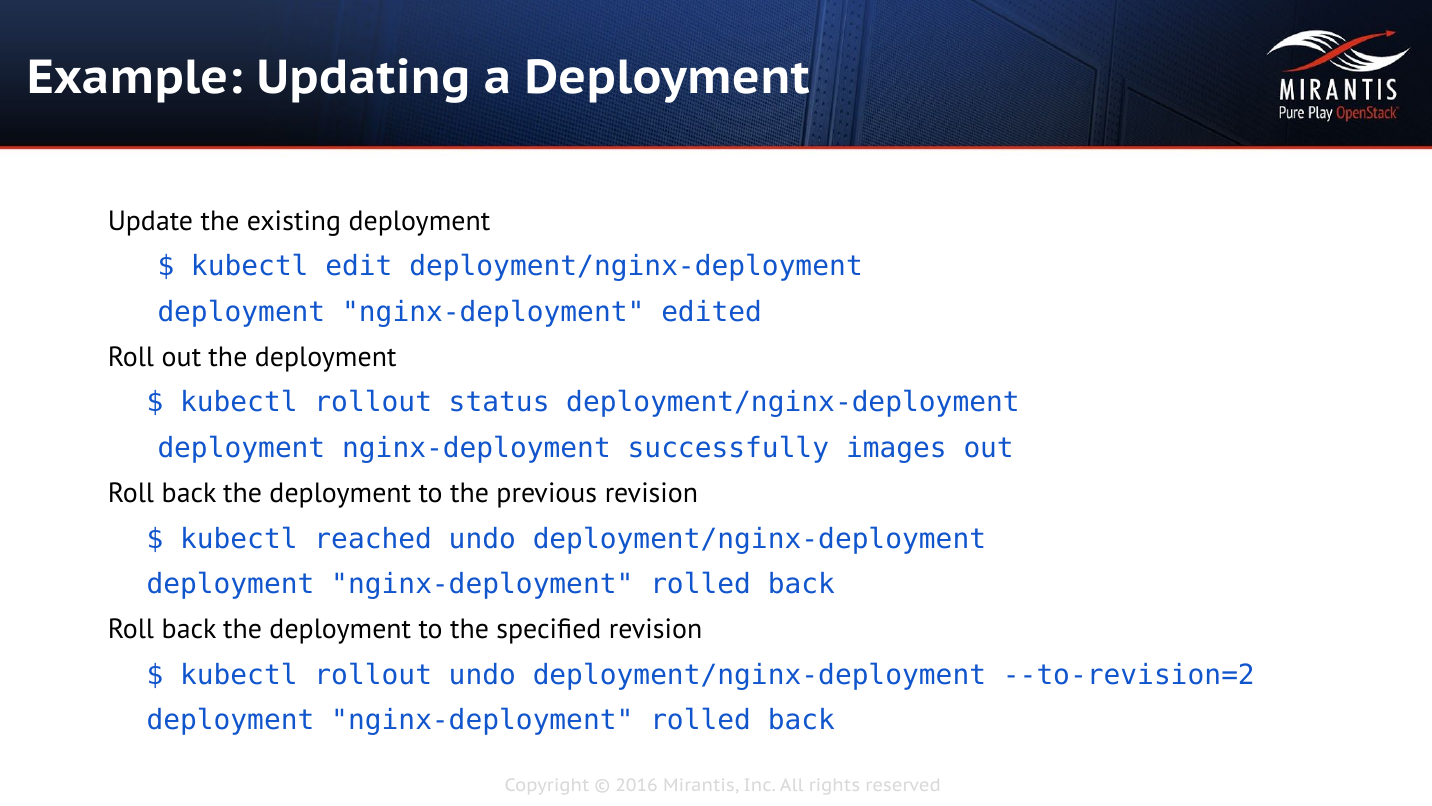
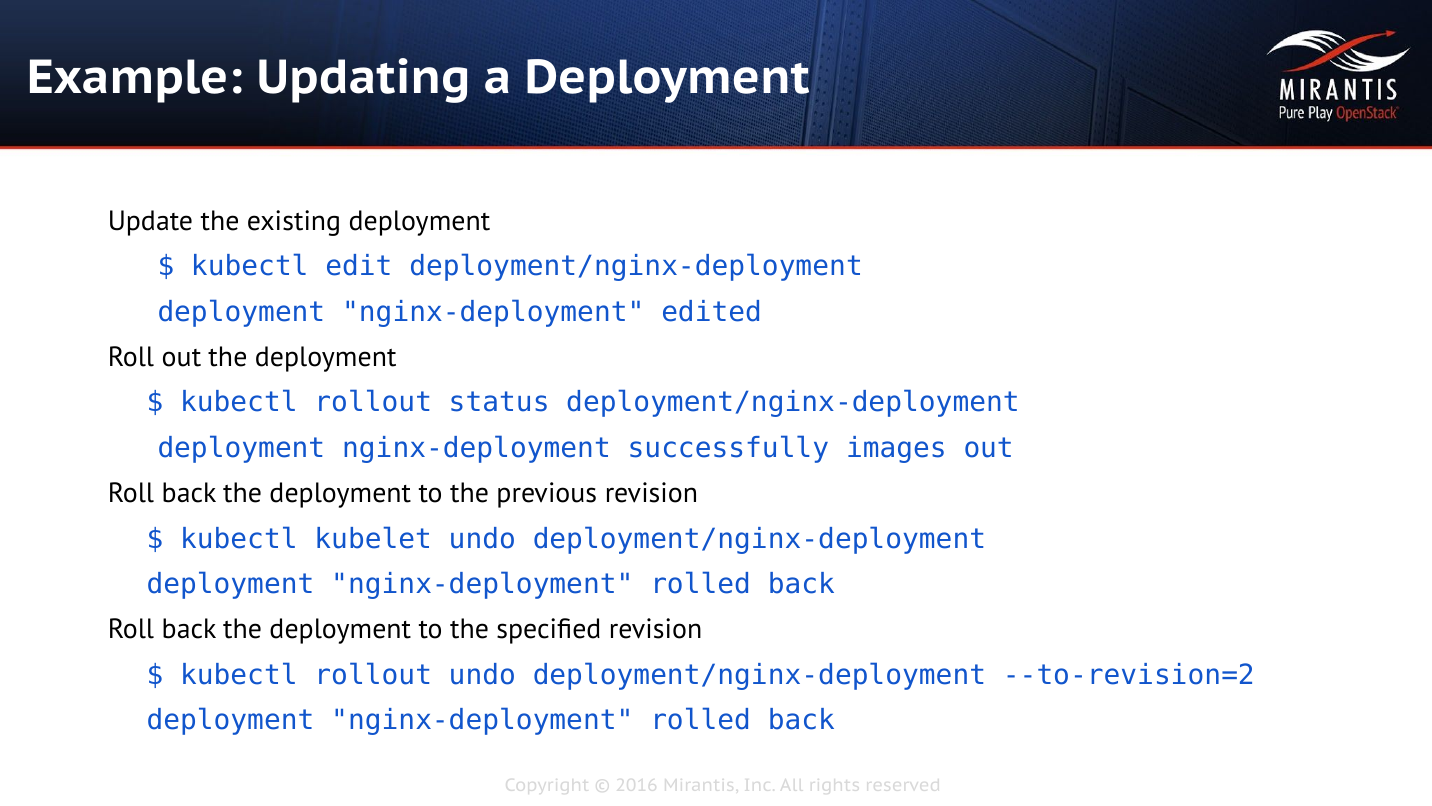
reached: reached -> kubelet
